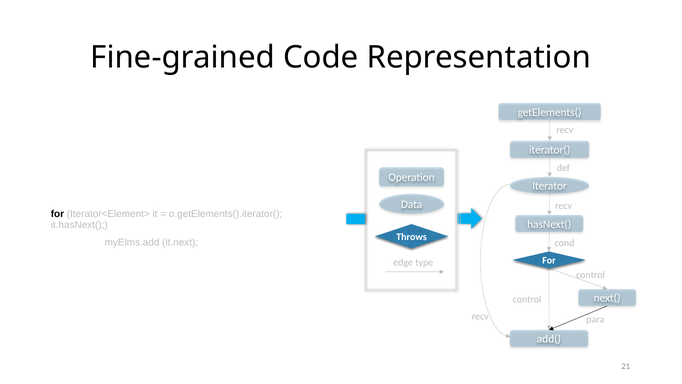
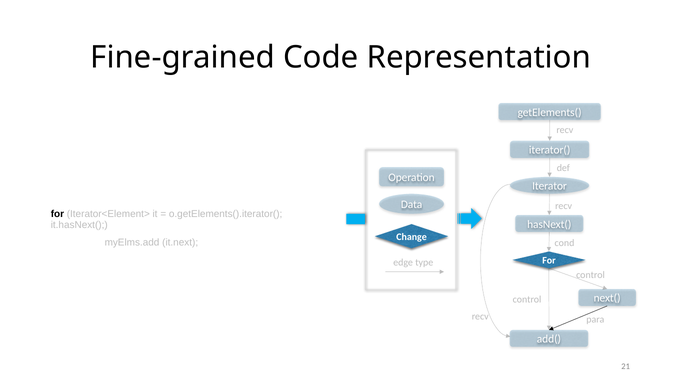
Throws: Throws -> Change
